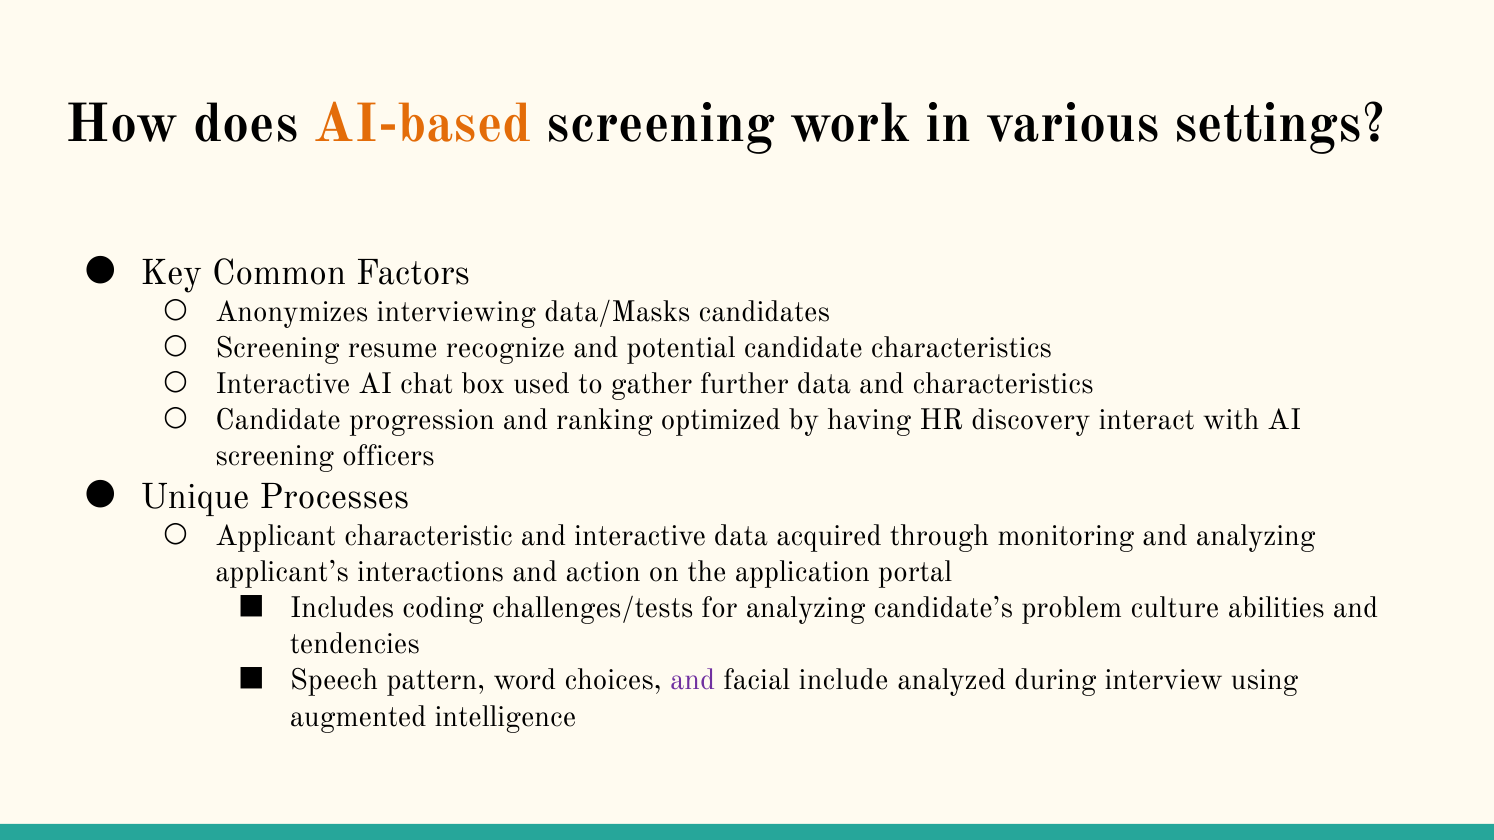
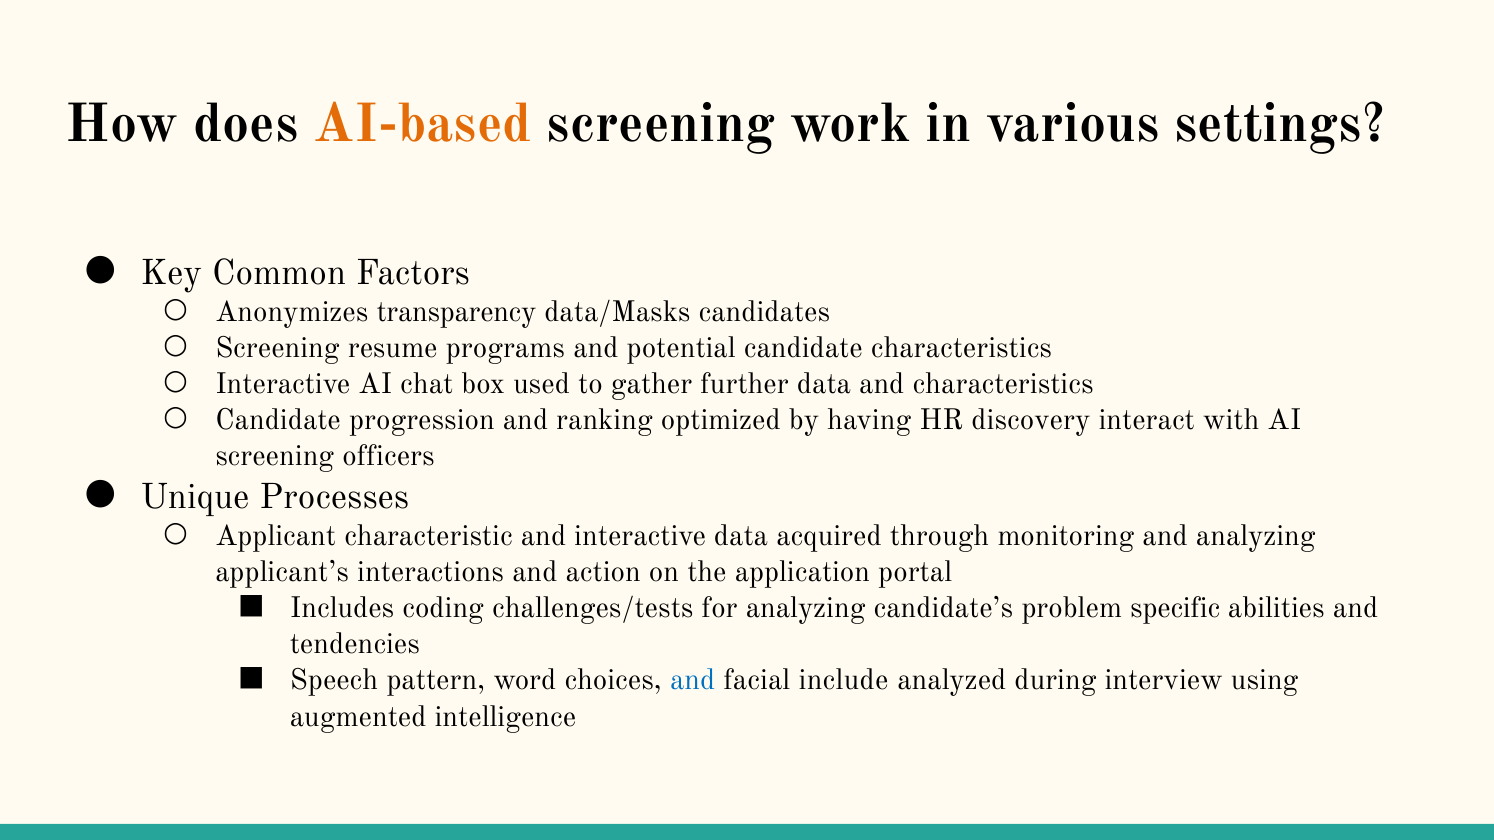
interviewing: interviewing -> transparency
recognize: recognize -> programs
culture: culture -> specific
and at (693, 681) colour: purple -> blue
